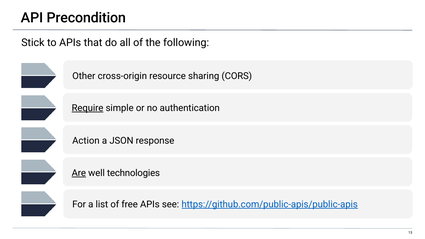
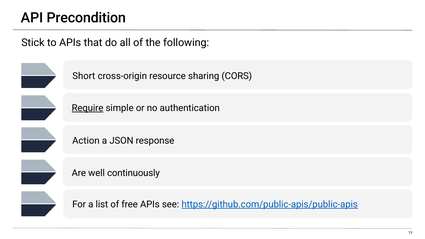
Other: Other -> Short
Are underline: present -> none
technologies: technologies -> continuously
